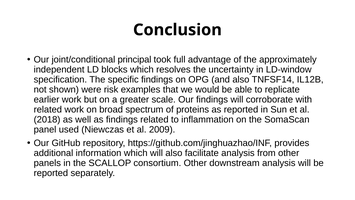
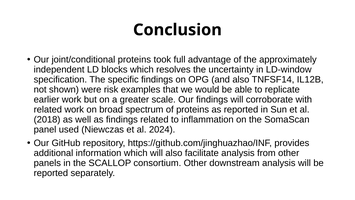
joint/conditional principal: principal -> proteins
2009: 2009 -> 2024
